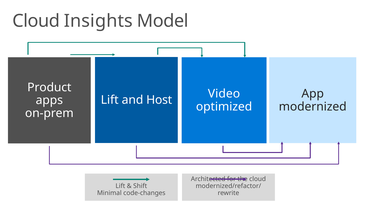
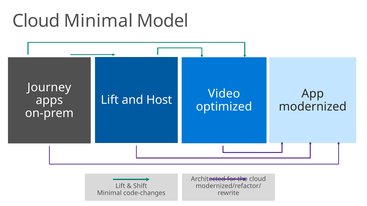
Cloud Insights: Insights -> Minimal
Product: Product -> Journey
